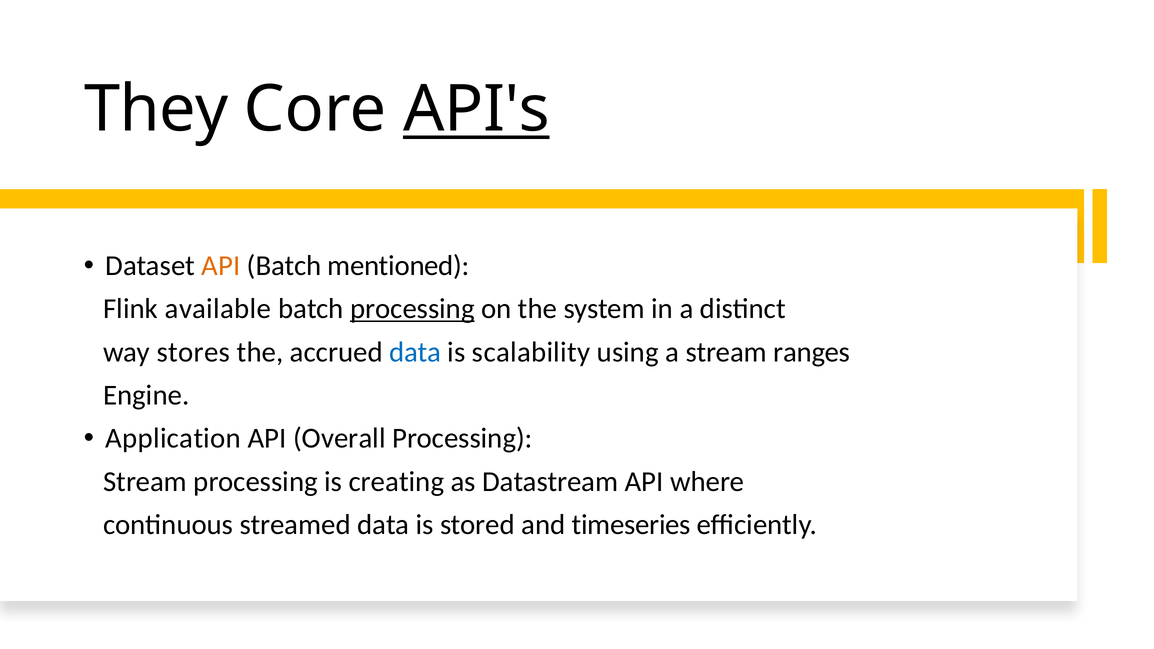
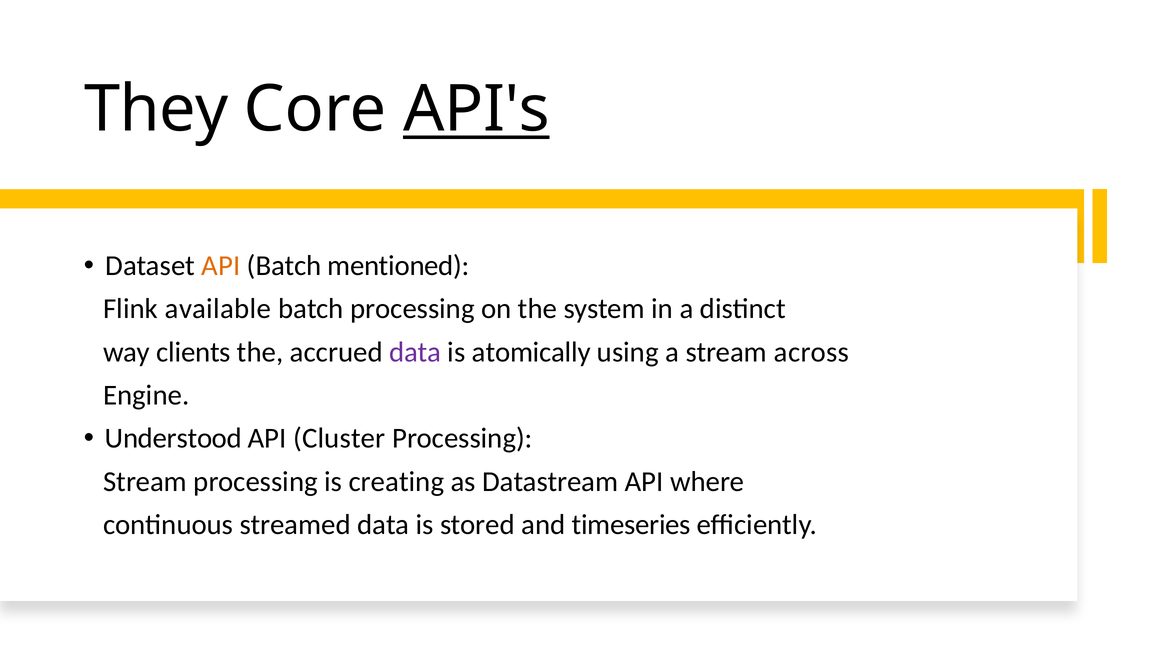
processing at (412, 309) underline: present -> none
stores: stores -> clients
data at (415, 352) colour: blue -> purple
scalability: scalability -> atomically
ranges: ranges -> across
Application: Application -> Understood
Overall: Overall -> Cluster
